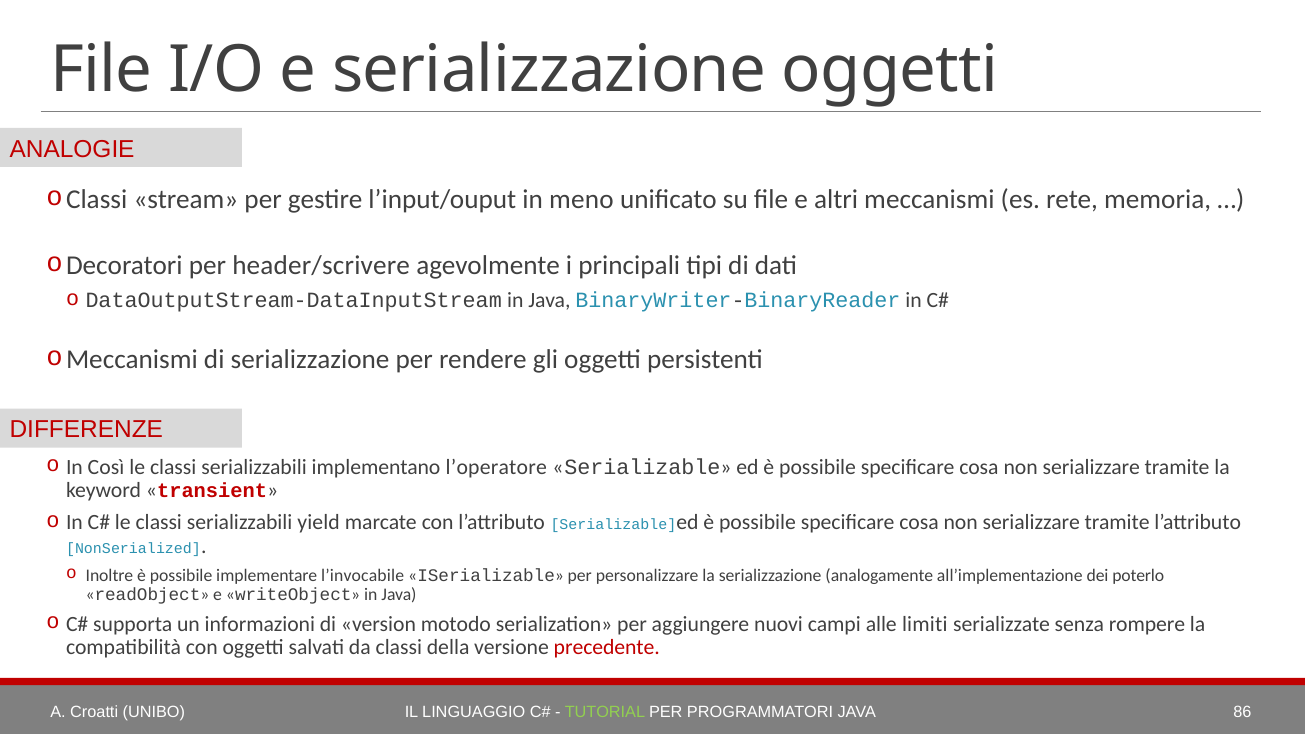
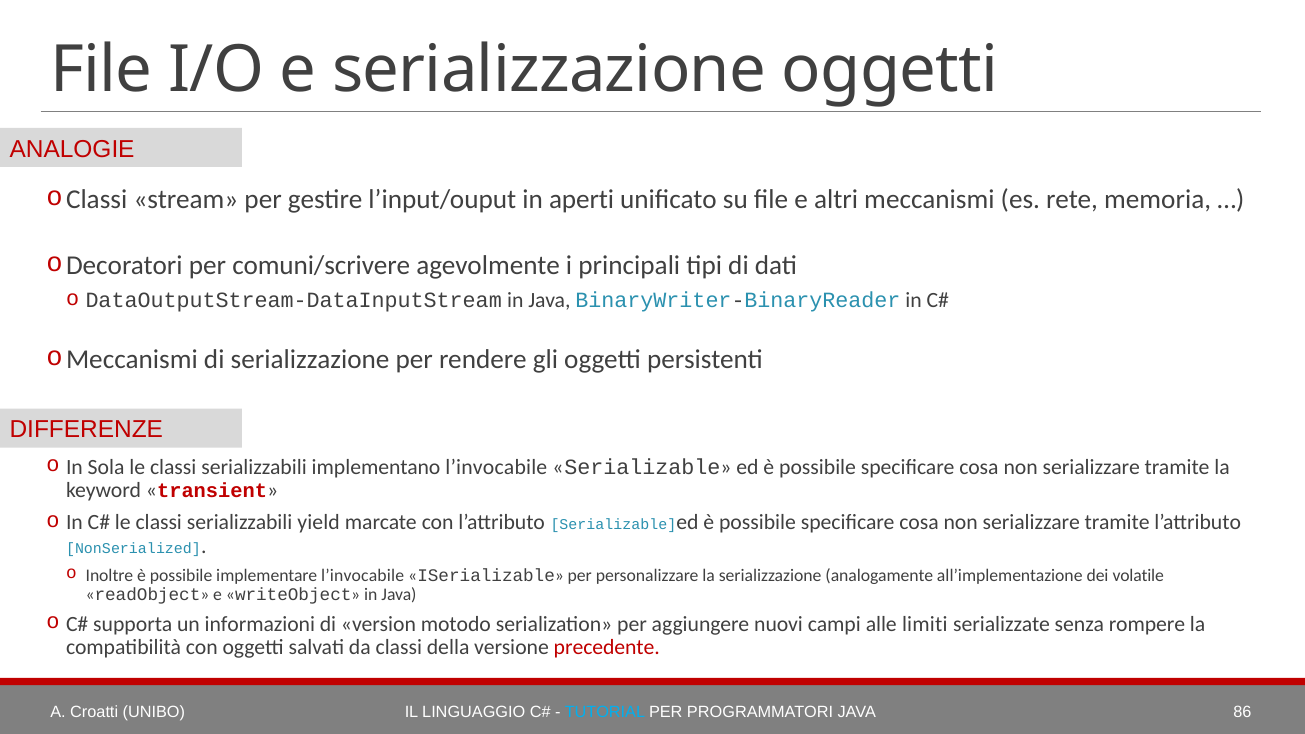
meno: meno -> aperti
header/scrivere: header/scrivere -> comuni/scrivere
Così: Così -> Sola
implementano l’operatore: l’operatore -> l’invocabile
poterlo: poterlo -> volatile
TUTORIAL colour: light green -> light blue
